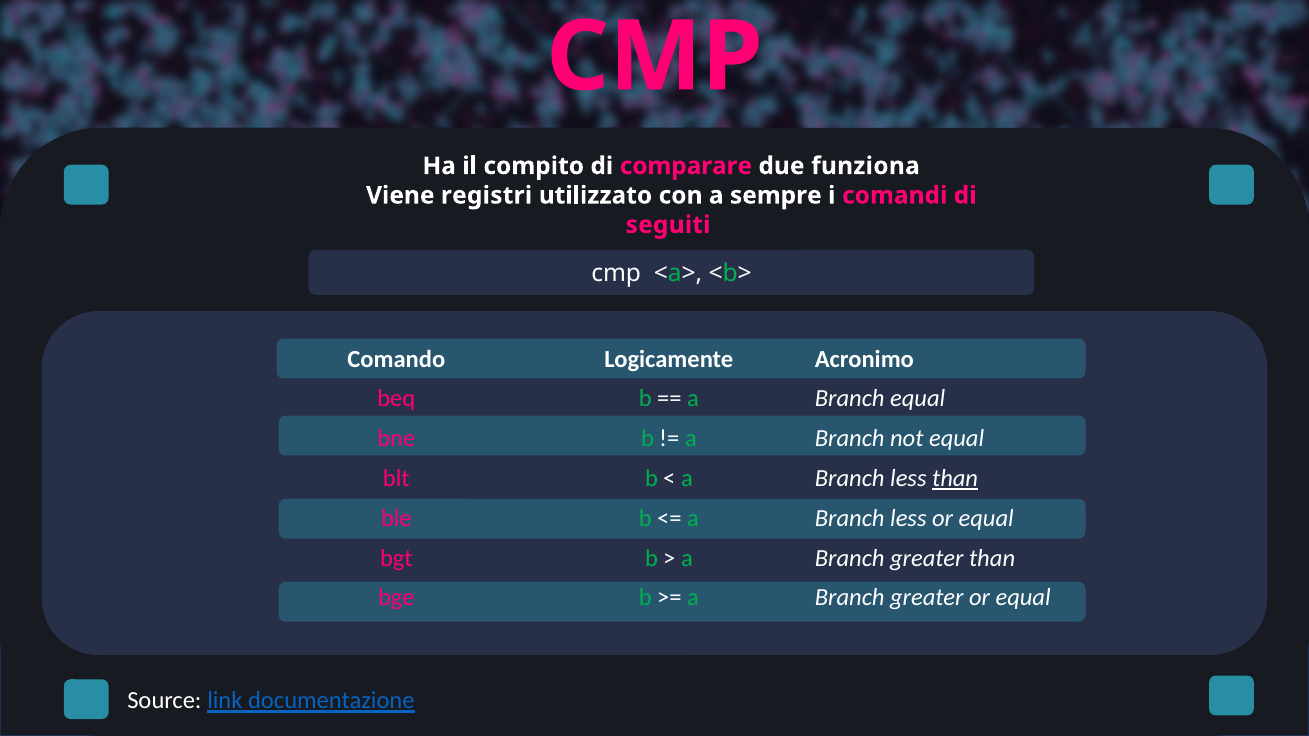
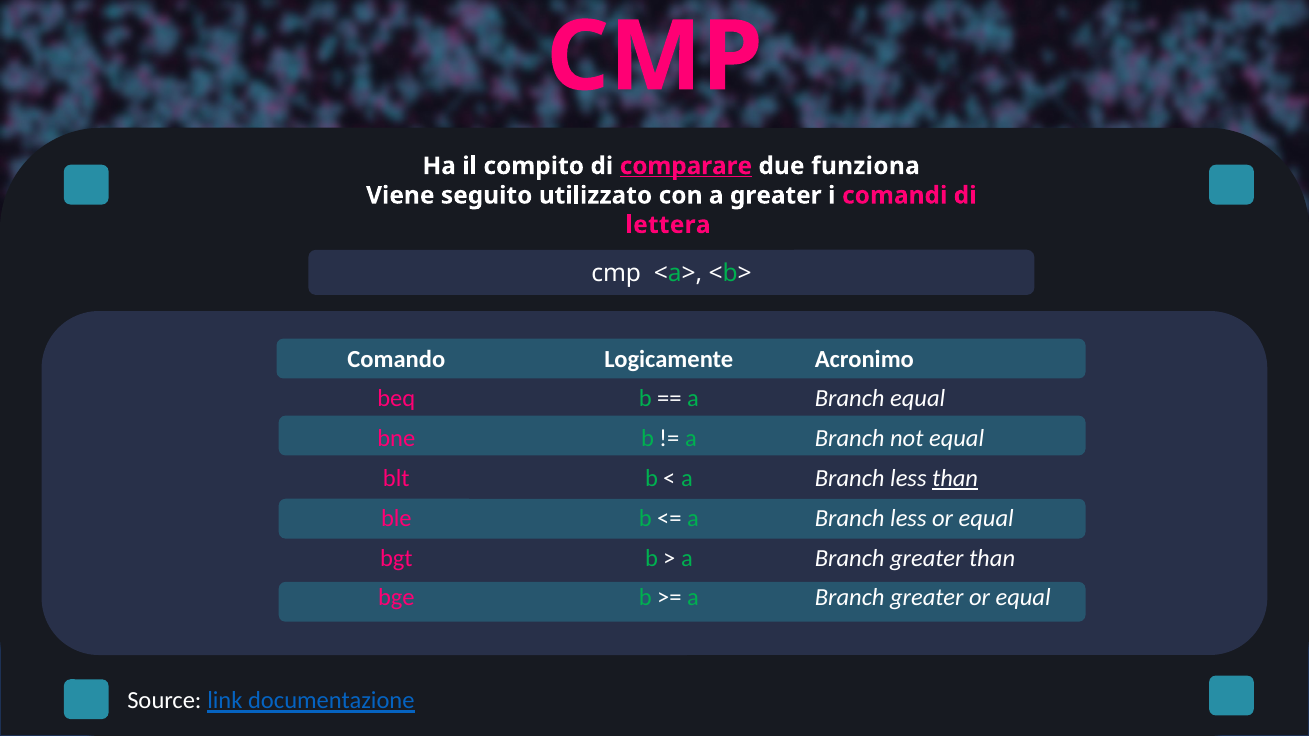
comparare underline: none -> present
registri: registri -> seguito
a sempre: sempre -> greater
seguiti: seguiti -> lettera
